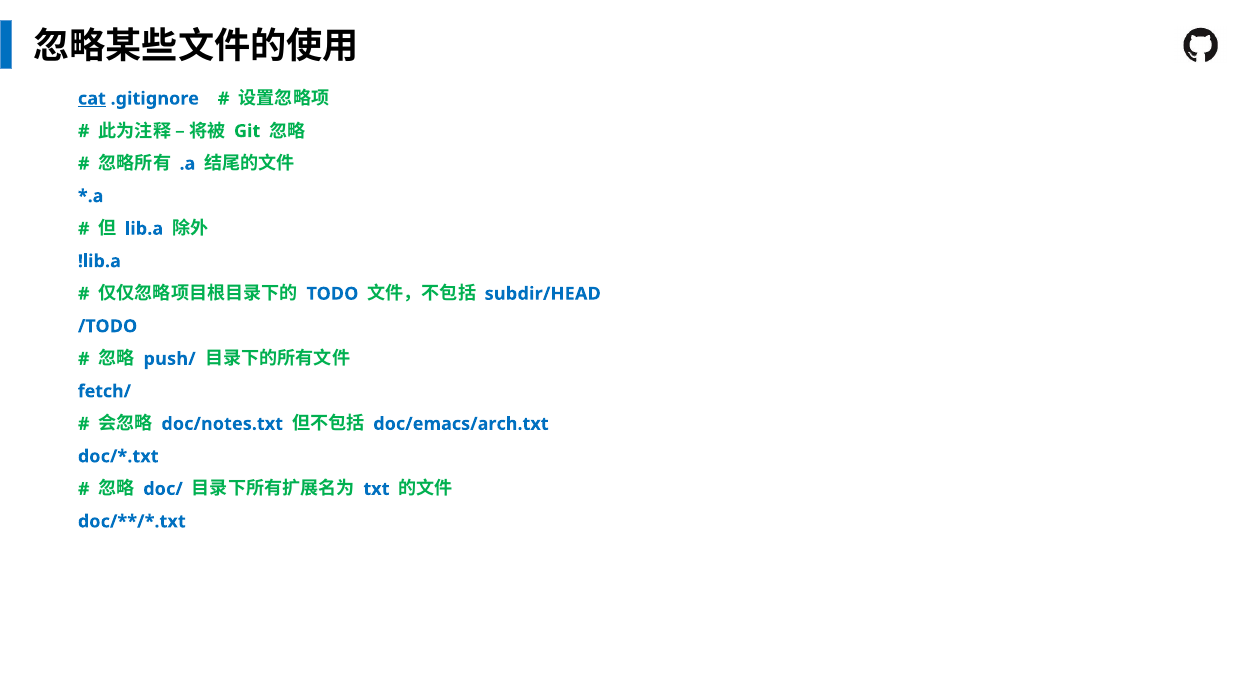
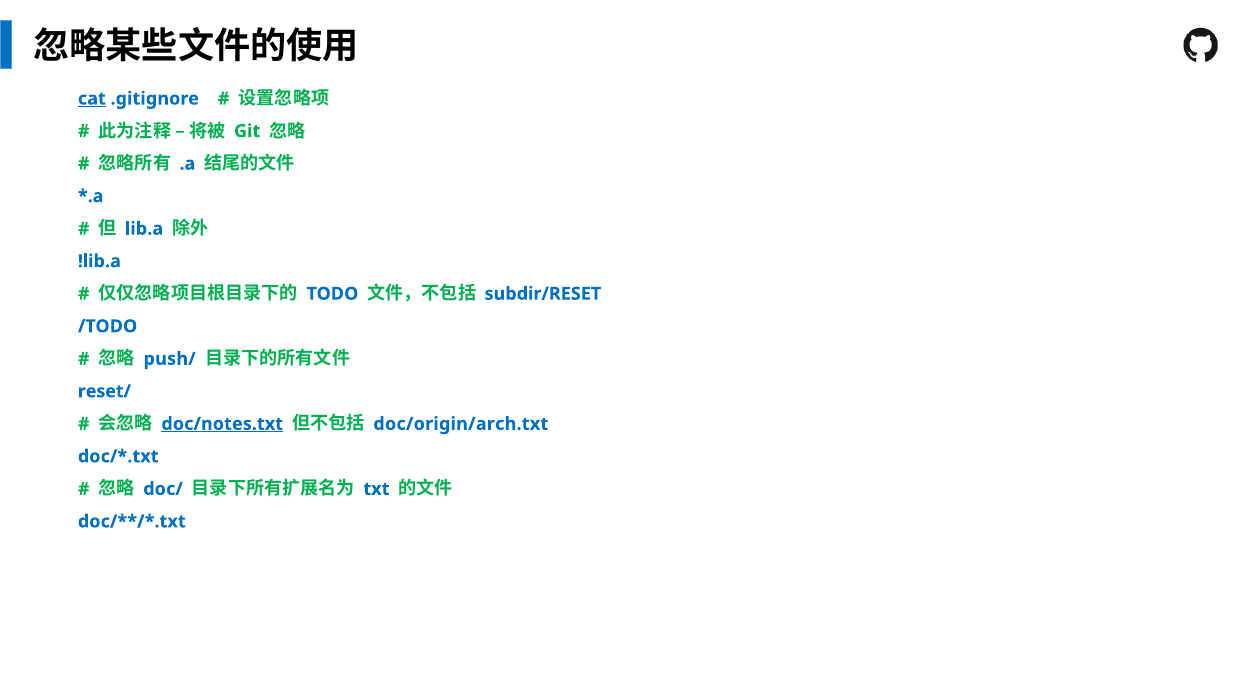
subdir/HEAD: subdir/HEAD -> subdir/RESET
fetch/: fetch/ -> reset/
doc/notes.txt underline: none -> present
doc/emacs/arch.txt: doc/emacs/arch.txt -> doc/origin/arch.txt
